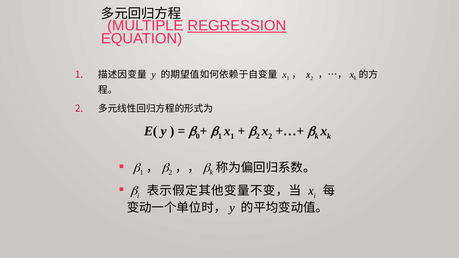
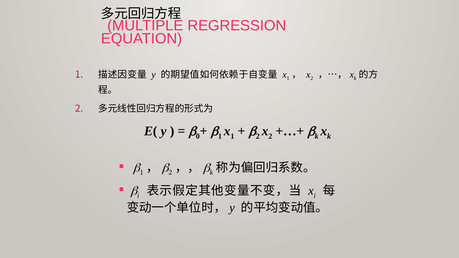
REGRESSION underline: present -> none
